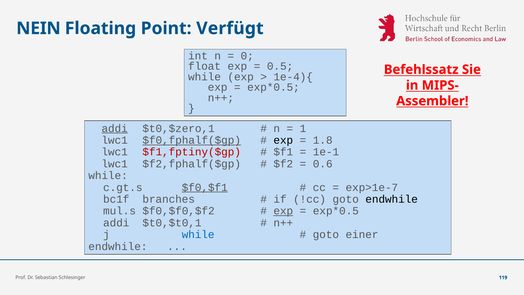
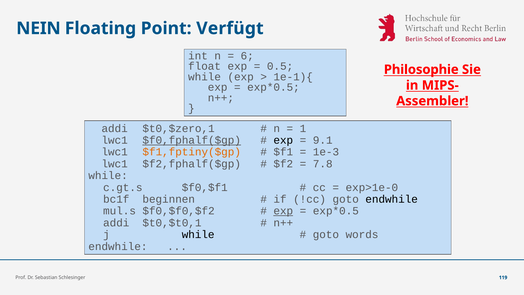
0: 0 -> 6
Befehlssatz: Befehlssatz -> Philosophie
1e-4){: 1e-4){ -> 1e-1){
addi at (115, 128) underline: present -> none
1.8: 1.8 -> 9.1
$f1,fptiny($gp colour: red -> orange
1e-1: 1e-1 -> 1e-3
0.6: 0.6 -> 7.8
$f0,$f1 underline: present -> none
exp>1e-7: exp>1e-7 -> exp>1e-0
branches: branches -> beginnen
while at (198, 234) colour: blue -> black
einer: einer -> words
